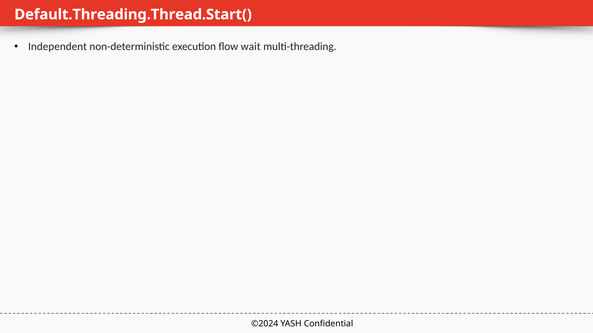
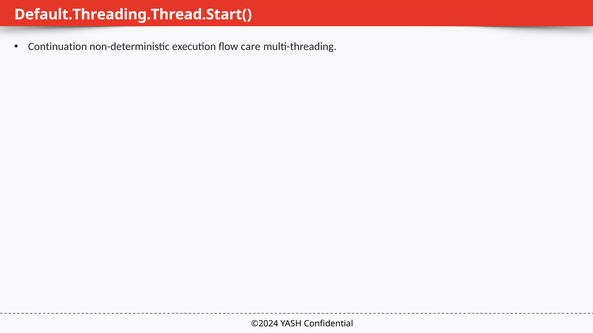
Independent: Independent -> Continuation
wait: wait -> care
